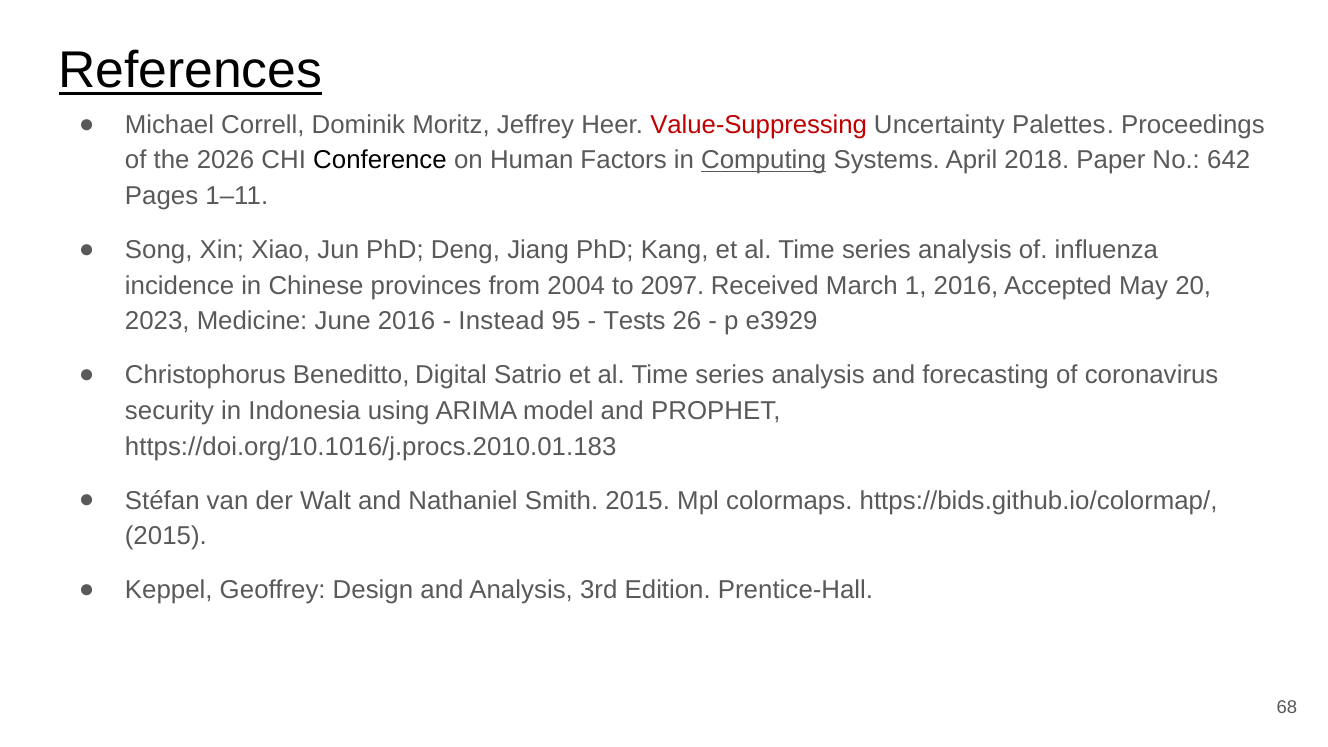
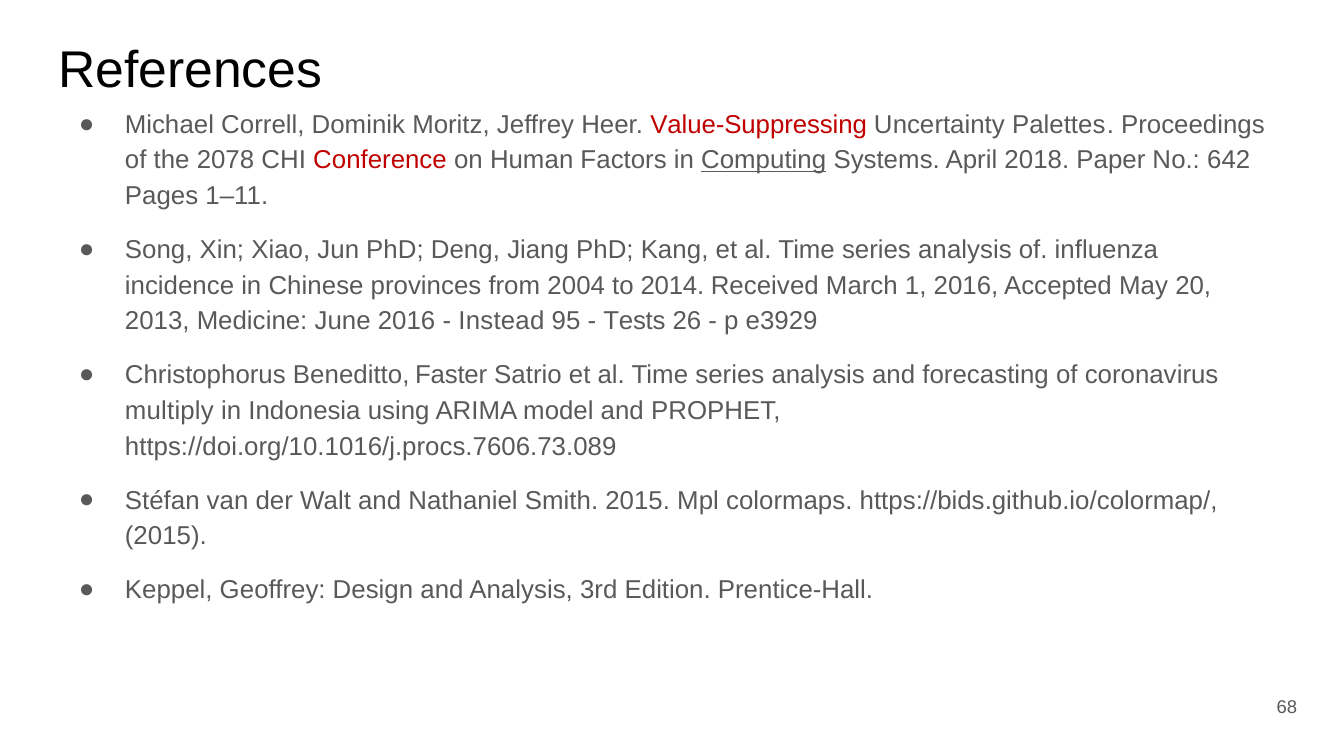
References underline: present -> none
2026: 2026 -> 2078
Conference colour: black -> red
2097: 2097 -> 2014
2023: 2023 -> 2013
Digital: Digital -> Faster
security: security -> multiply
https://doi.org/10.1016/j.procs.2010.01.183: https://doi.org/10.1016/j.procs.2010.01.183 -> https://doi.org/10.1016/j.procs.7606.73.089
